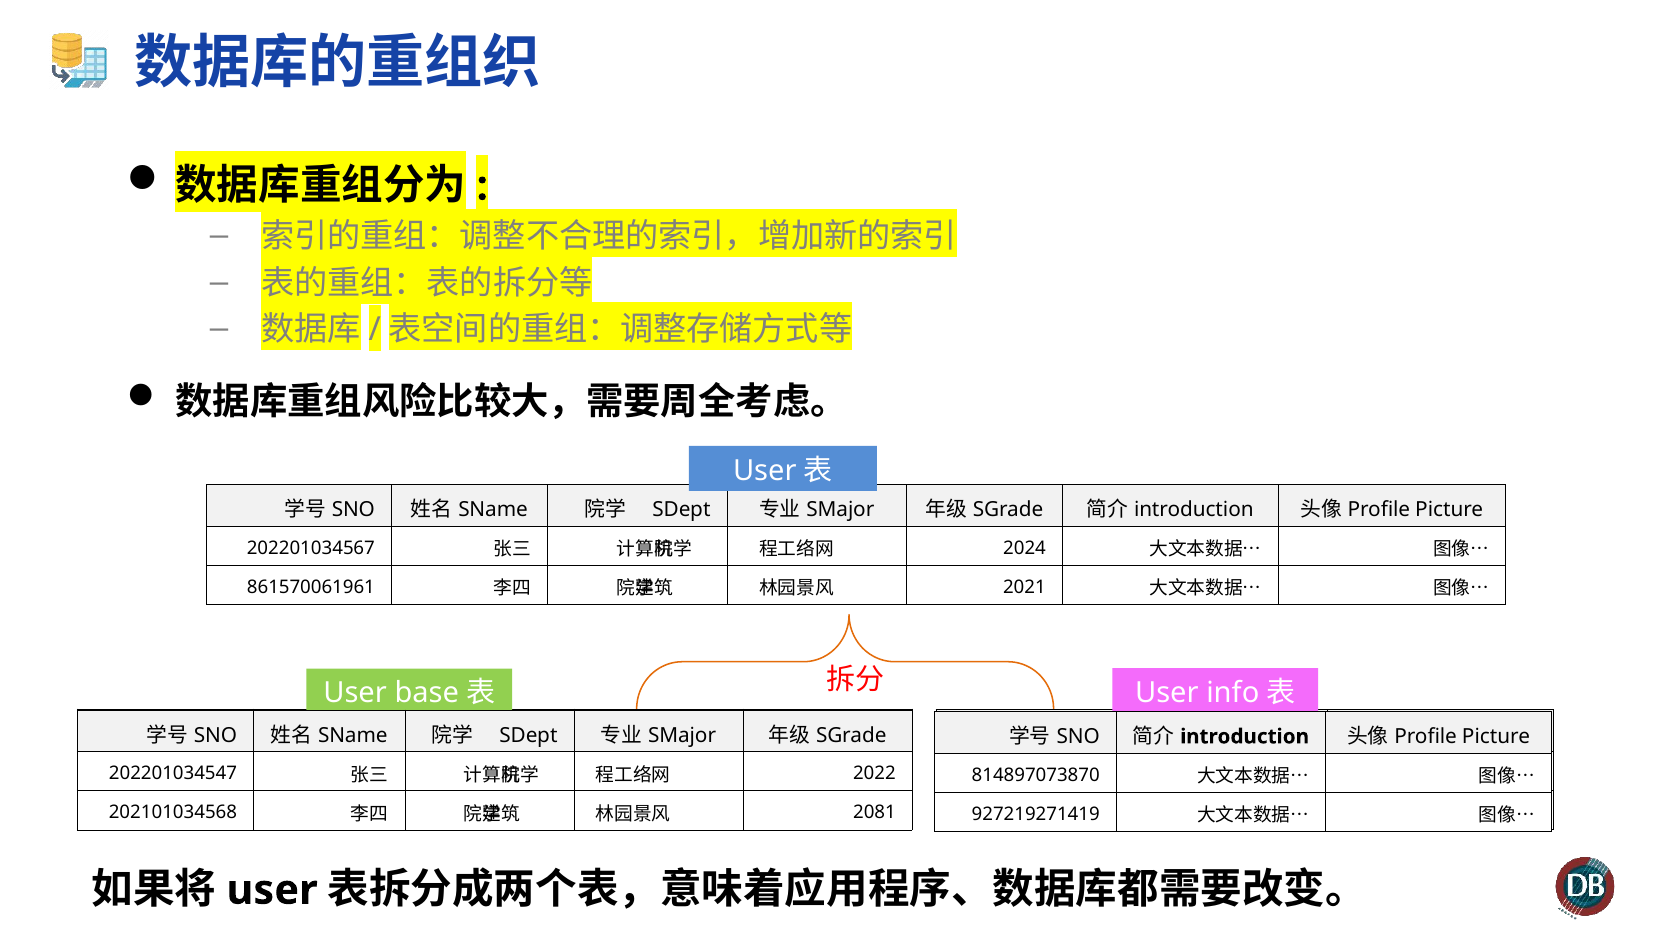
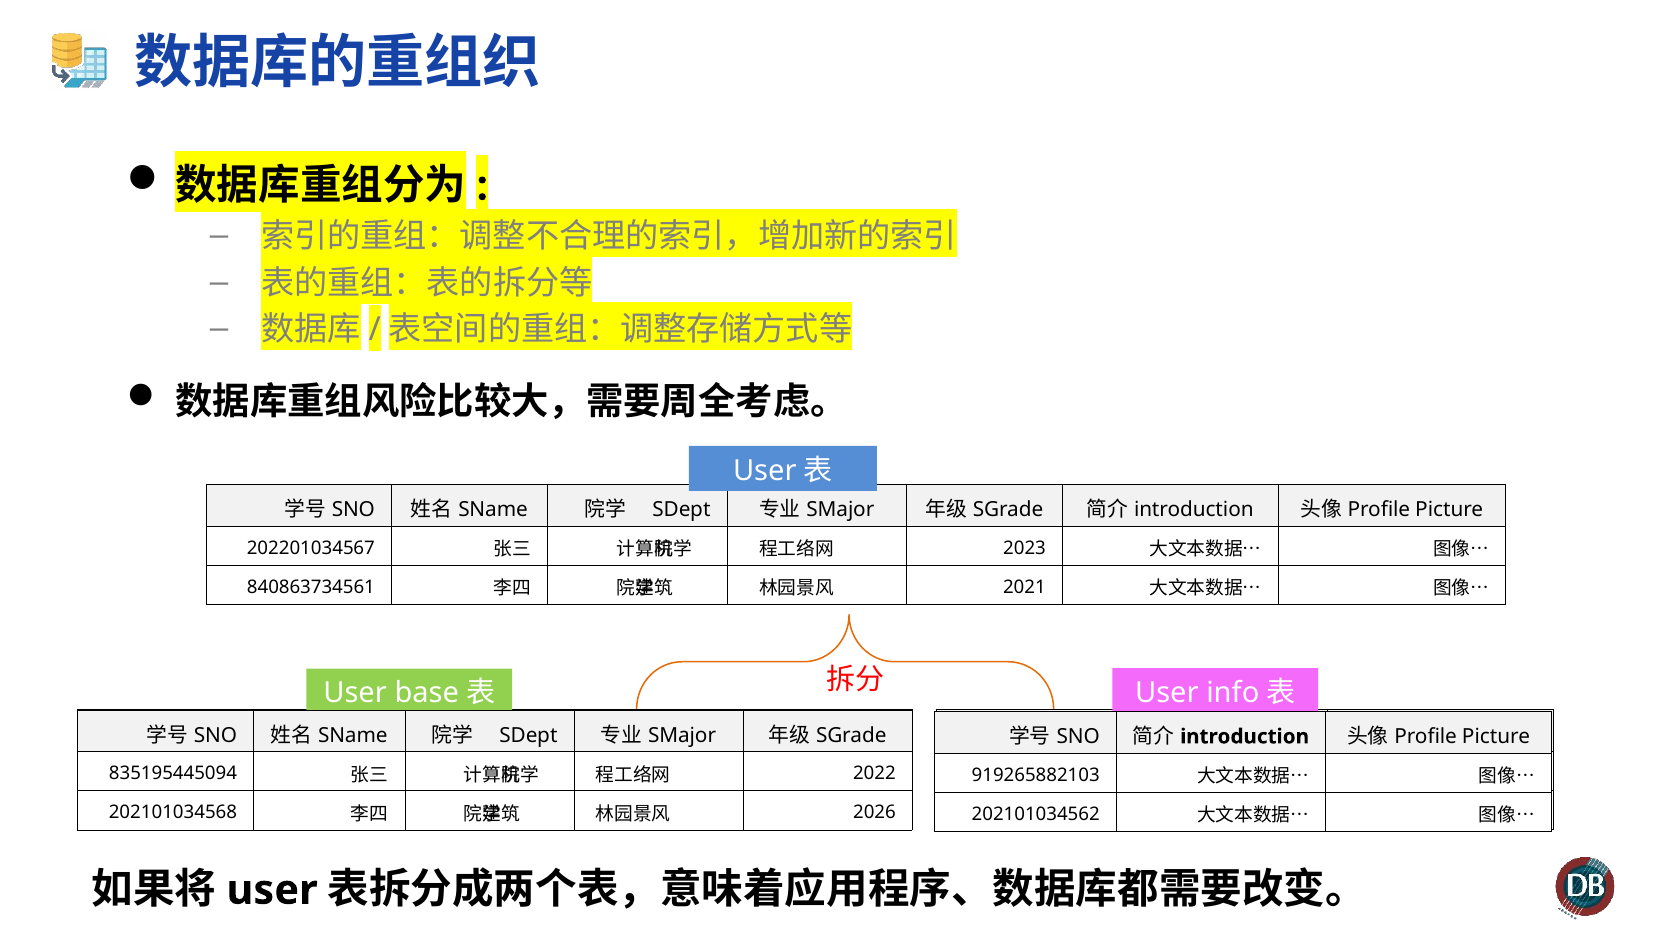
2024: 2024 -> 2023
861570061961: 861570061961 -> 840863734561
202201034547: 202201034547 -> 835195445094
814897073870: 814897073870 -> 919265882103
2081: 2081 -> 2026
927219271419: 927219271419 -> 202101034562
